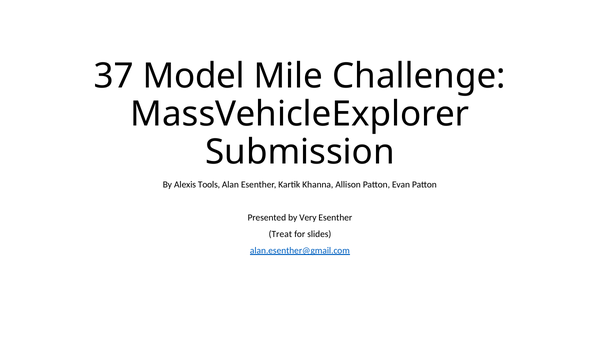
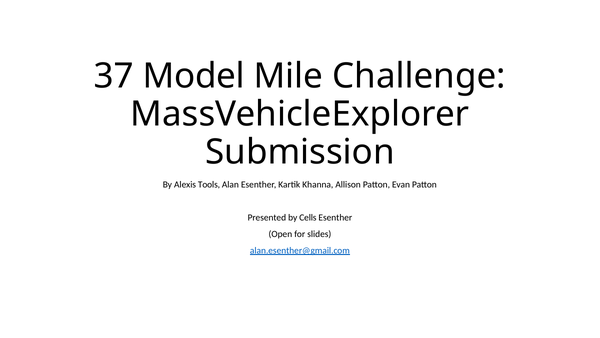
Very: Very -> Cells
Treat: Treat -> Open
